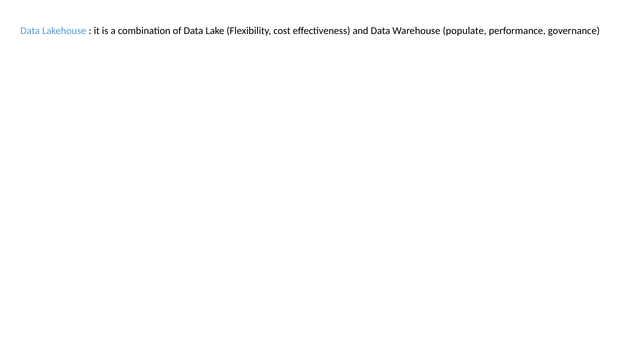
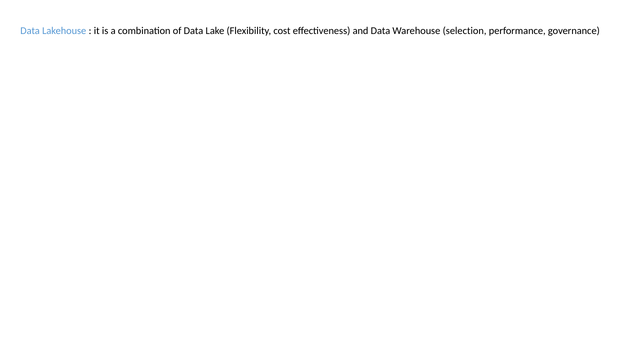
populate: populate -> selection
